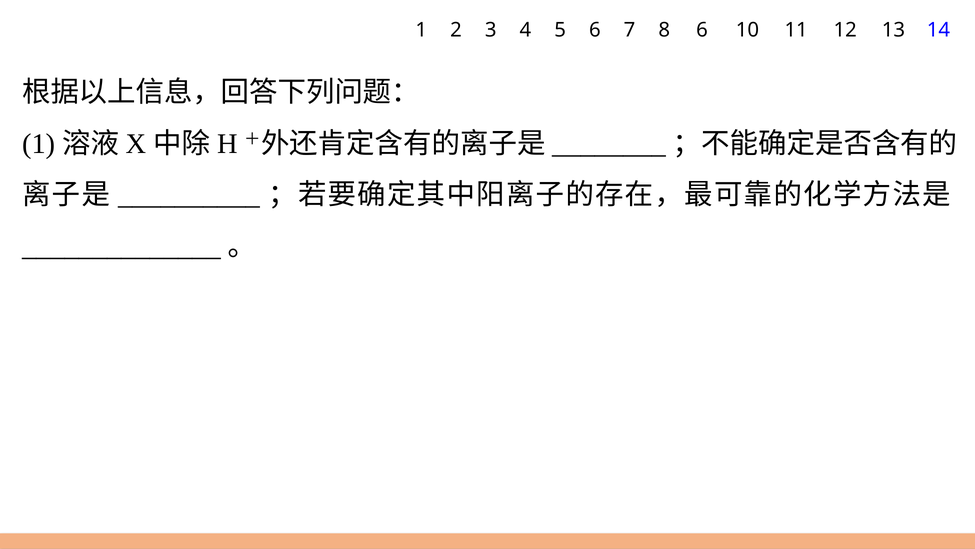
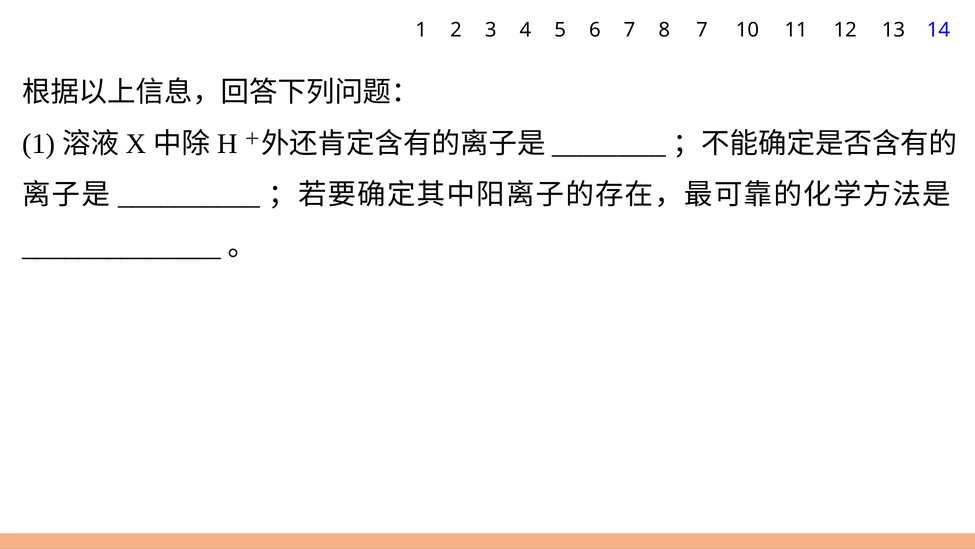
8 6: 6 -> 7
